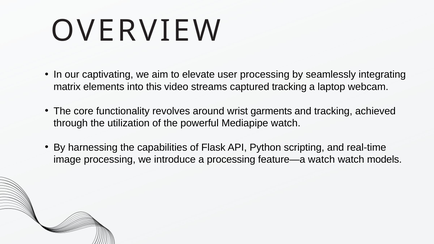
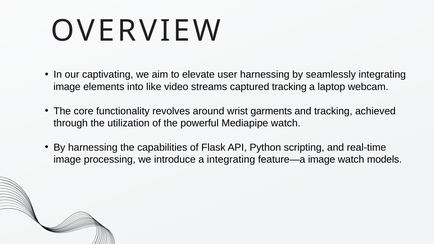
user processing: processing -> harnessing
matrix at (67, 87): matrix -> image
this: this -> like
a processing: processing -> integrating
feature—a watch: watch -> image
